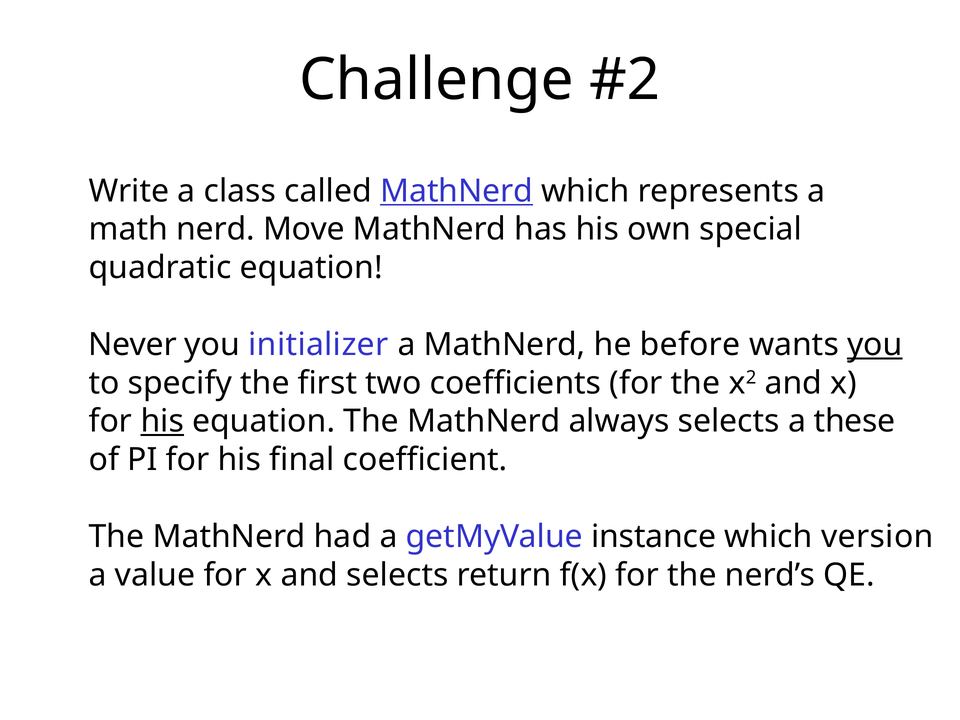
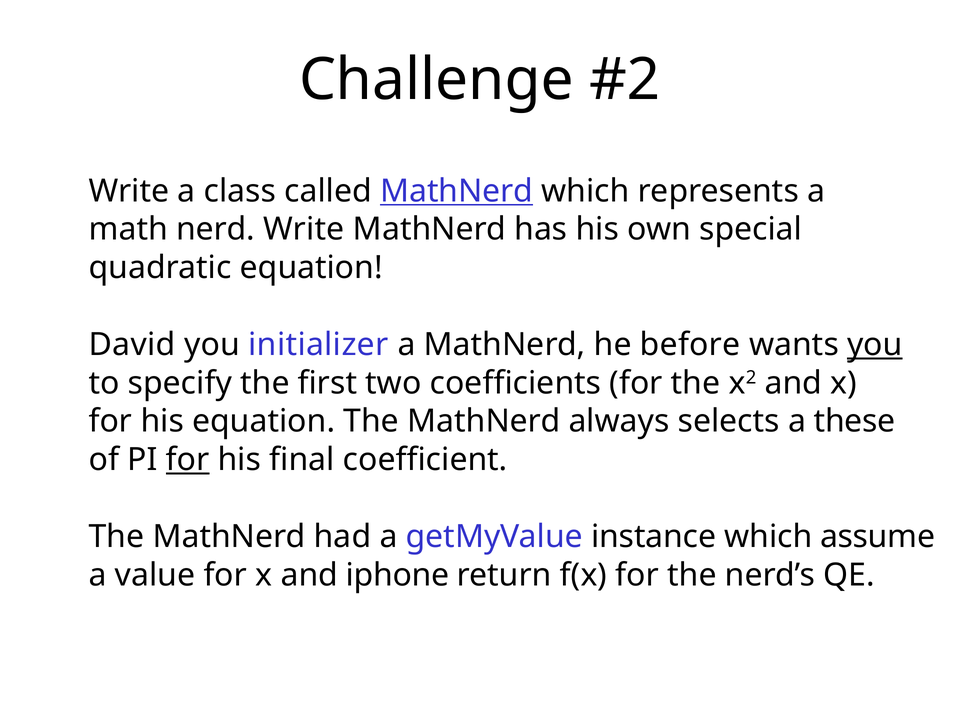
nerd Move: Move -> Write
Never: Never -> David
his at (162, 421) underline: present -> none
for at (188, 460) underline: none -> present
version: version -> assume
and selects: selects -> iphone
